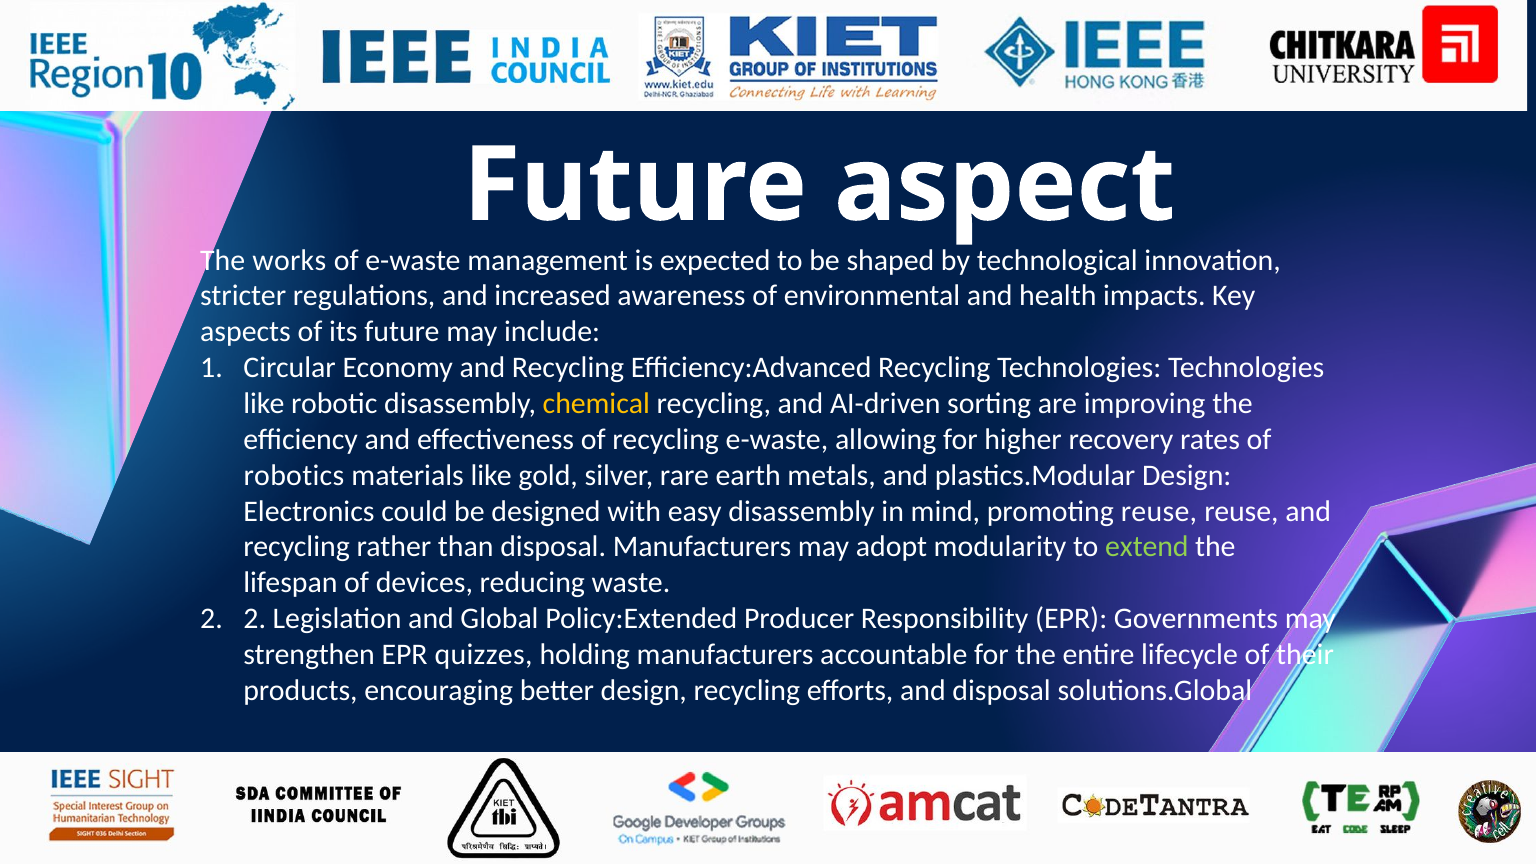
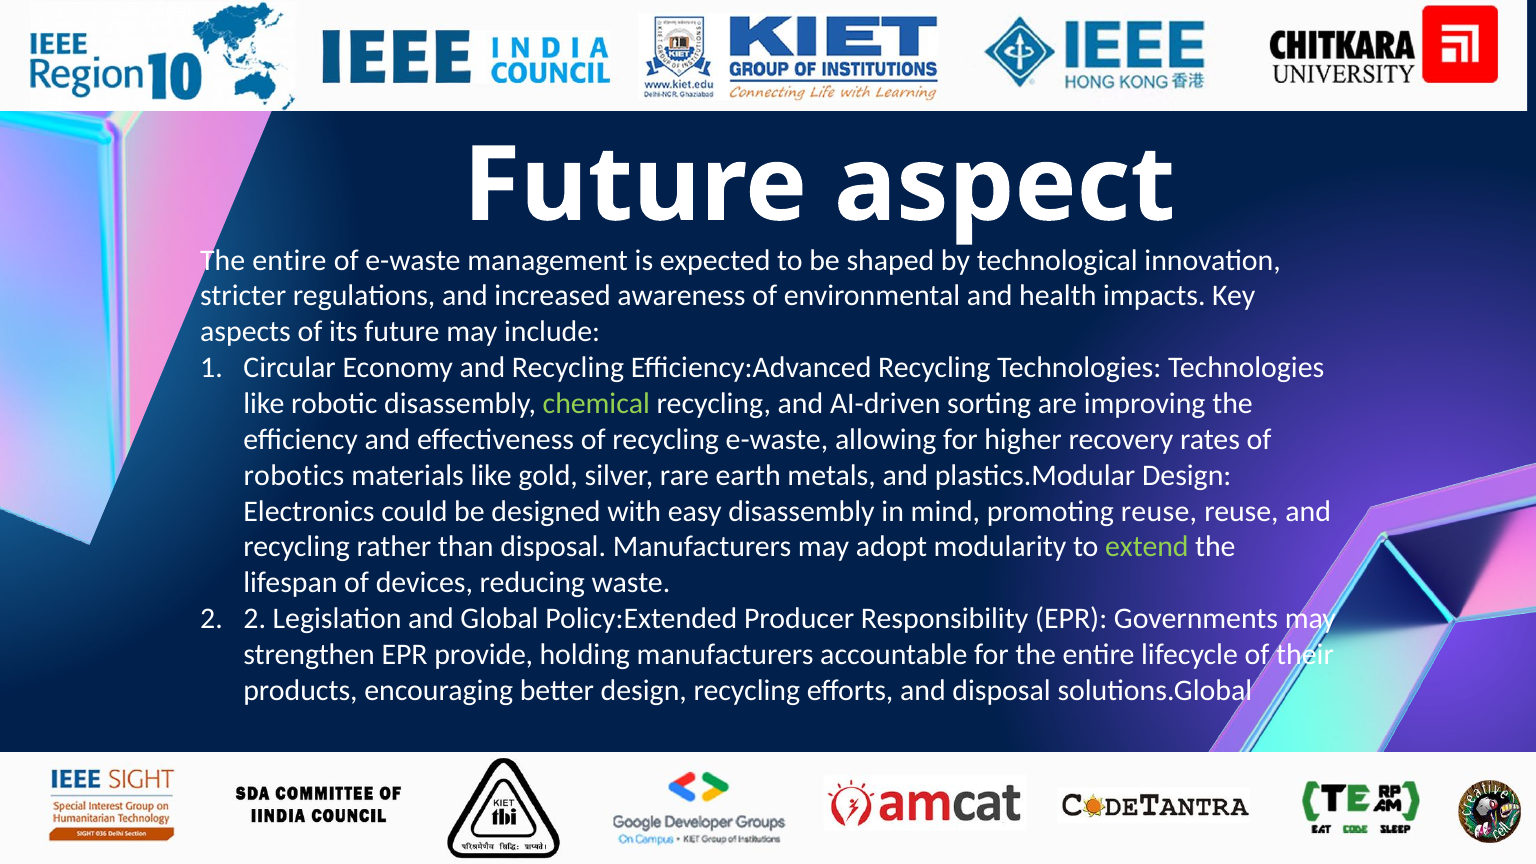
works at (289, 260): works -> entire
chemical colour: yellow -> light green
quizzes: quizzes -> provide
